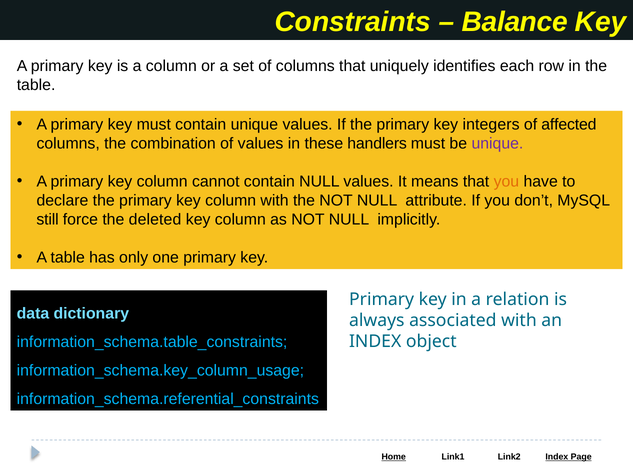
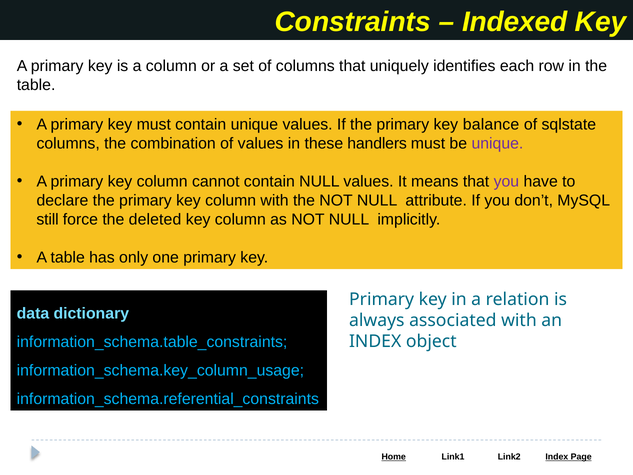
Balance: Balance -> Indexed
integers: integers -> balance
affected: affected -> sqlstate
you at (506, 181) colour: orange -> purple
